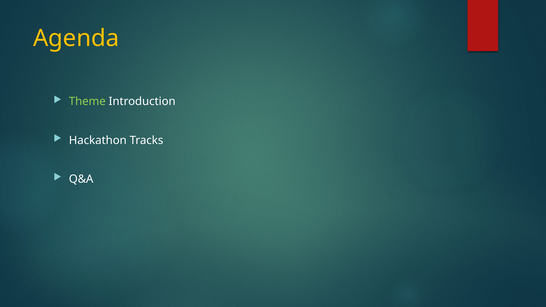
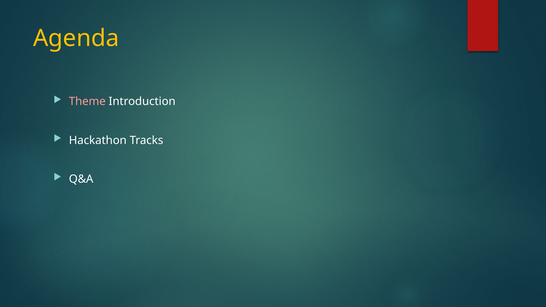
Theme colour: light green -> pink
